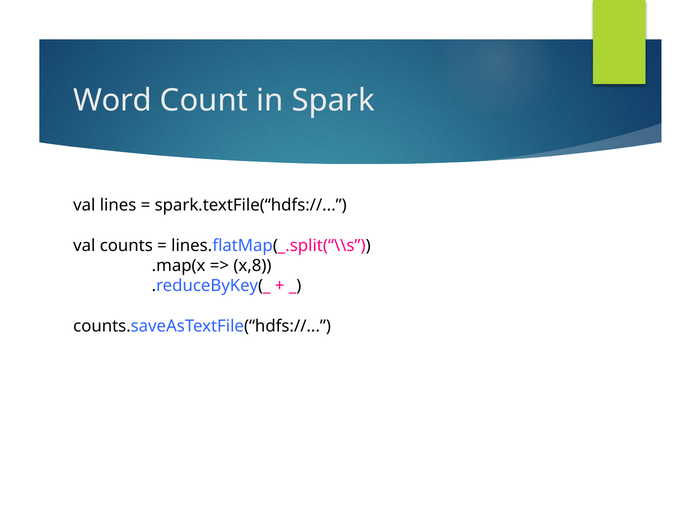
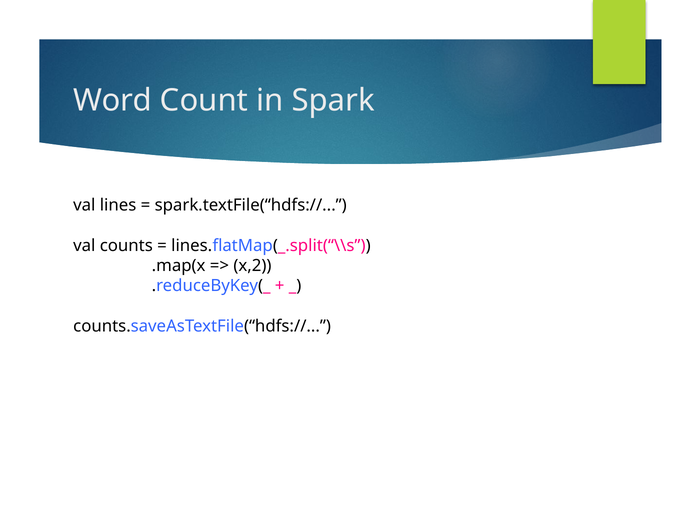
x,8: x,8 -> x,2
